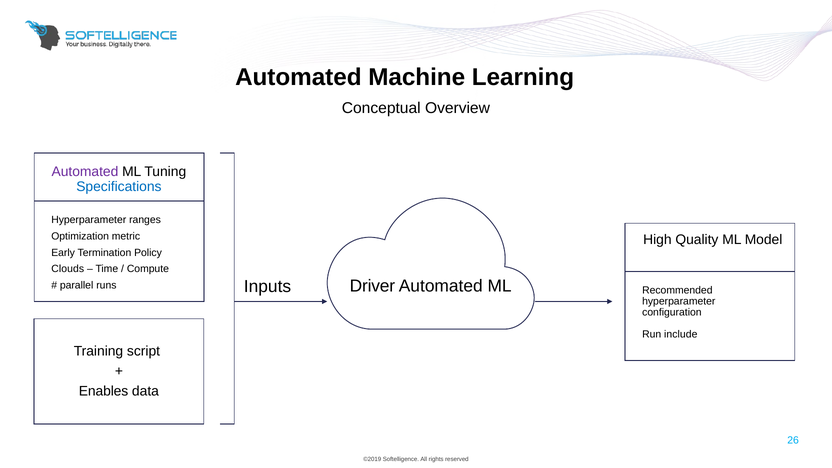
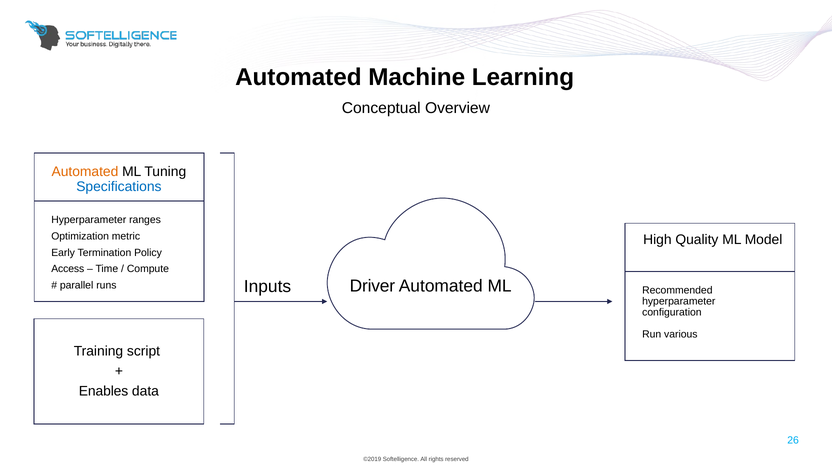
Automated at (85, 172) colour: purple -> orange
Clouds: Clouds -> Access
include: include -> various
